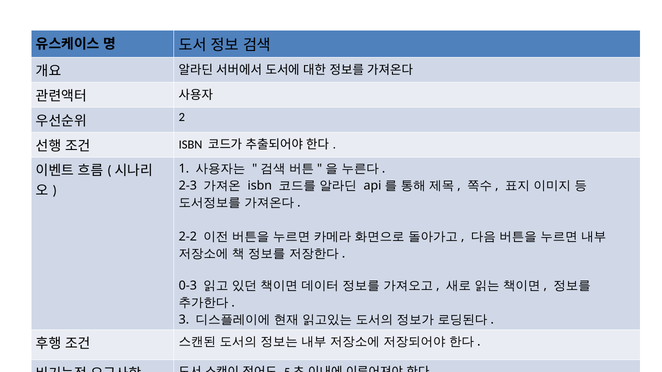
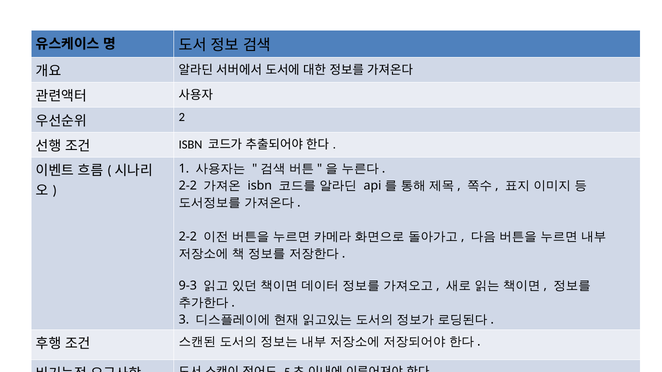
2-3 at (188, 186): 2-3 -> 2-2
0-3: 0-3 -> 9-3
